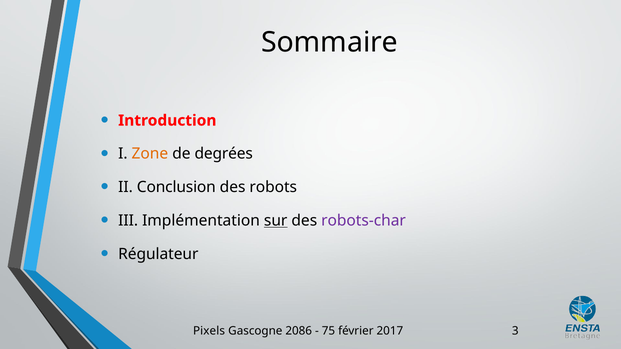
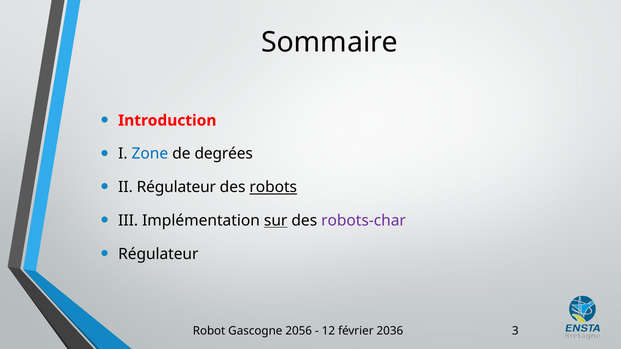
Zone colour: orange -> blue
II Conclusion: Conclusion -> Régulateur
robots underline: none -> present
Pixels: Pixels -> Robot
2086: 2086 -> 2056
75: 75 -> 12
2017: 2017 -> 2036
